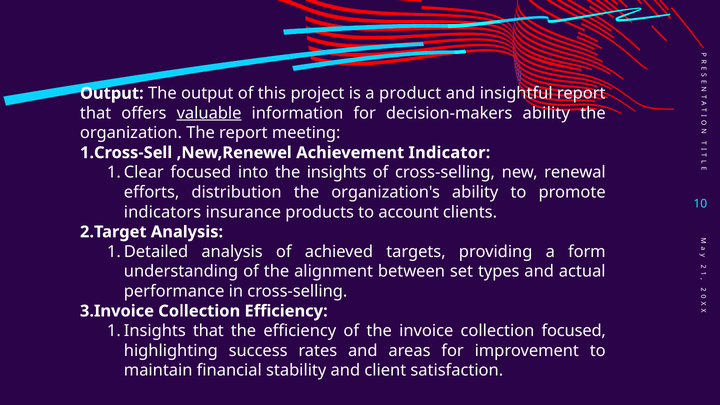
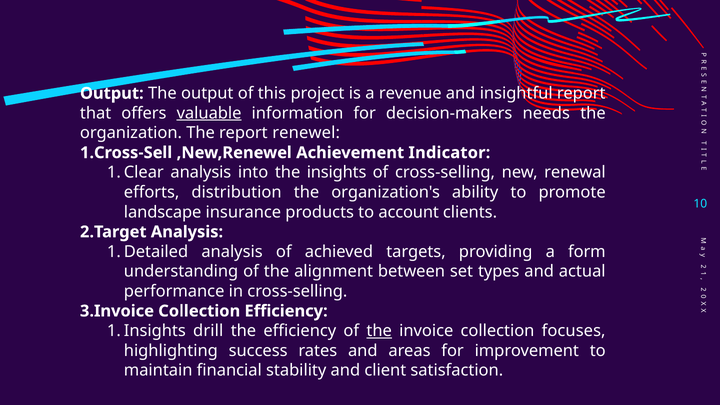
product: product -> revenue
decision-makers ability: ability -> needs
meeting: meeting -> renewel
focused at (201, 172): focused -> analysis
indicators: indicators -> landscape
that at (208, 331): that -> drill
the at (379, 331) underline: none -> present
collection focused: focused -> focuses
